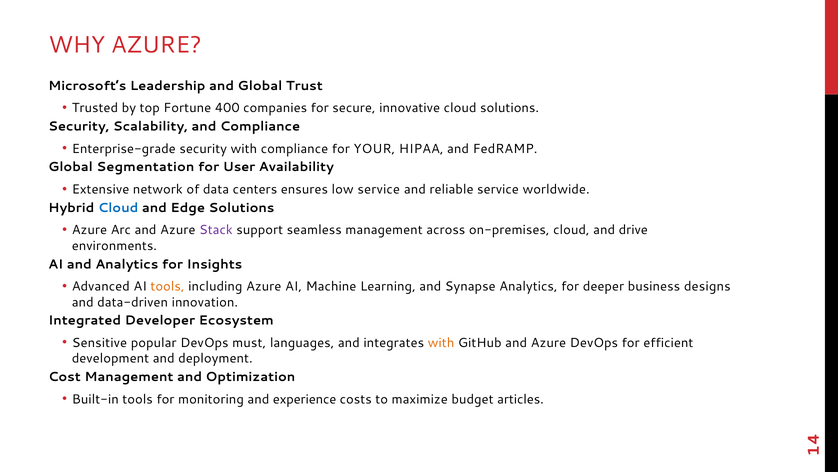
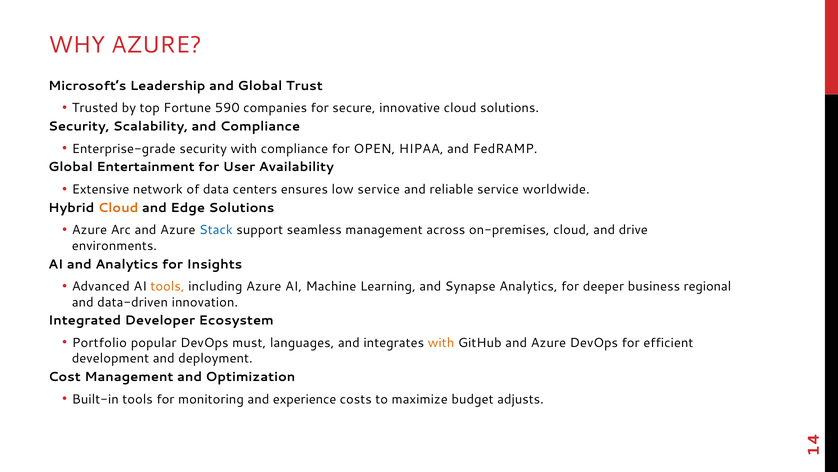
400: 400 -> 590
YOUR: YOUR -> OPEN
Segmentation: Segmentation -> Entertainment
Cloud at (118, 208) colour: blue -> orange
Stack colour: purple -> blue
designs: designs -> regional
Sensitive: Sensitive -> Portfolio
articles: articles -> adjusts
